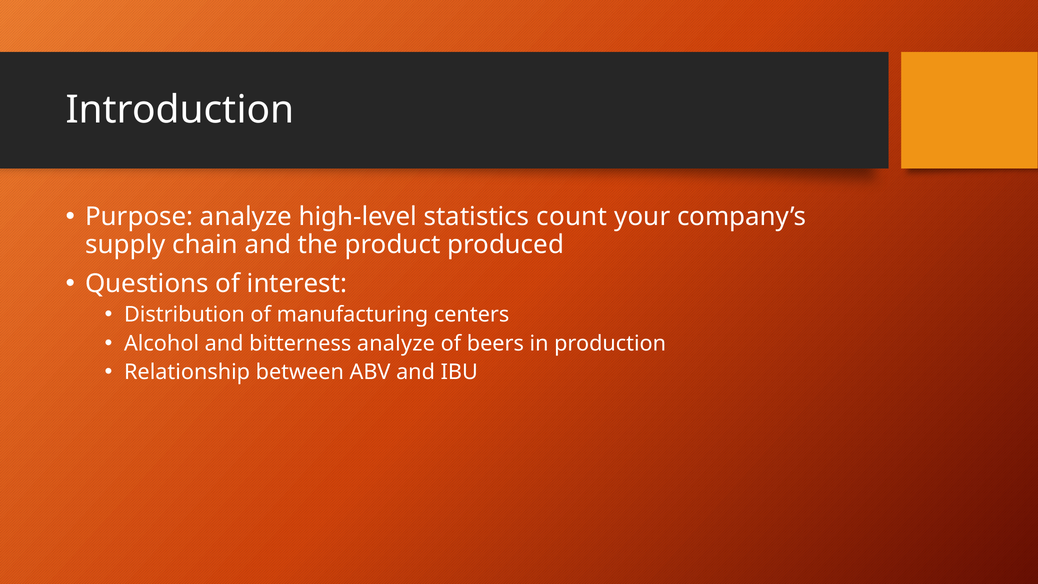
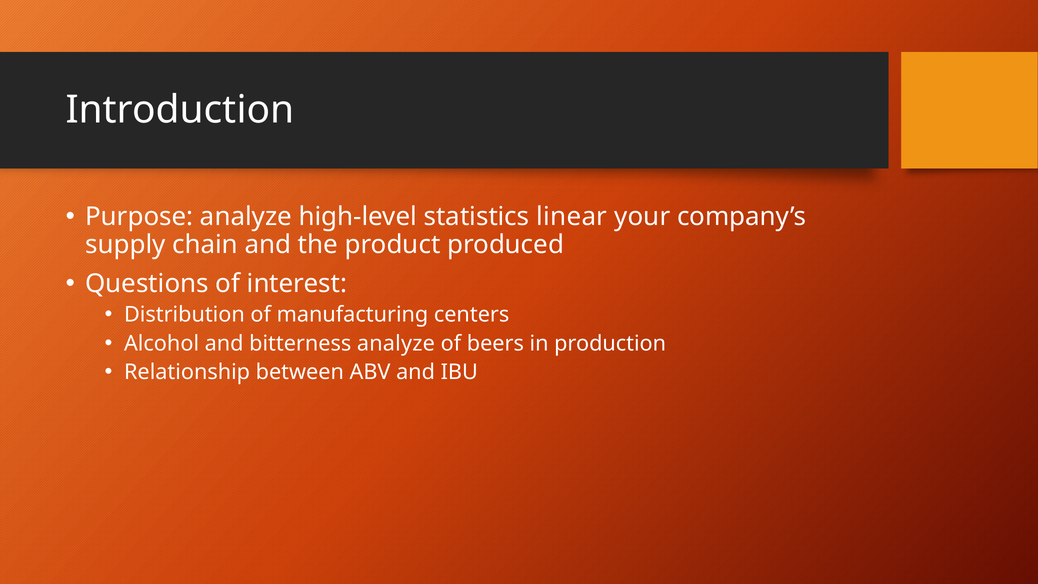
count: count -> linear
